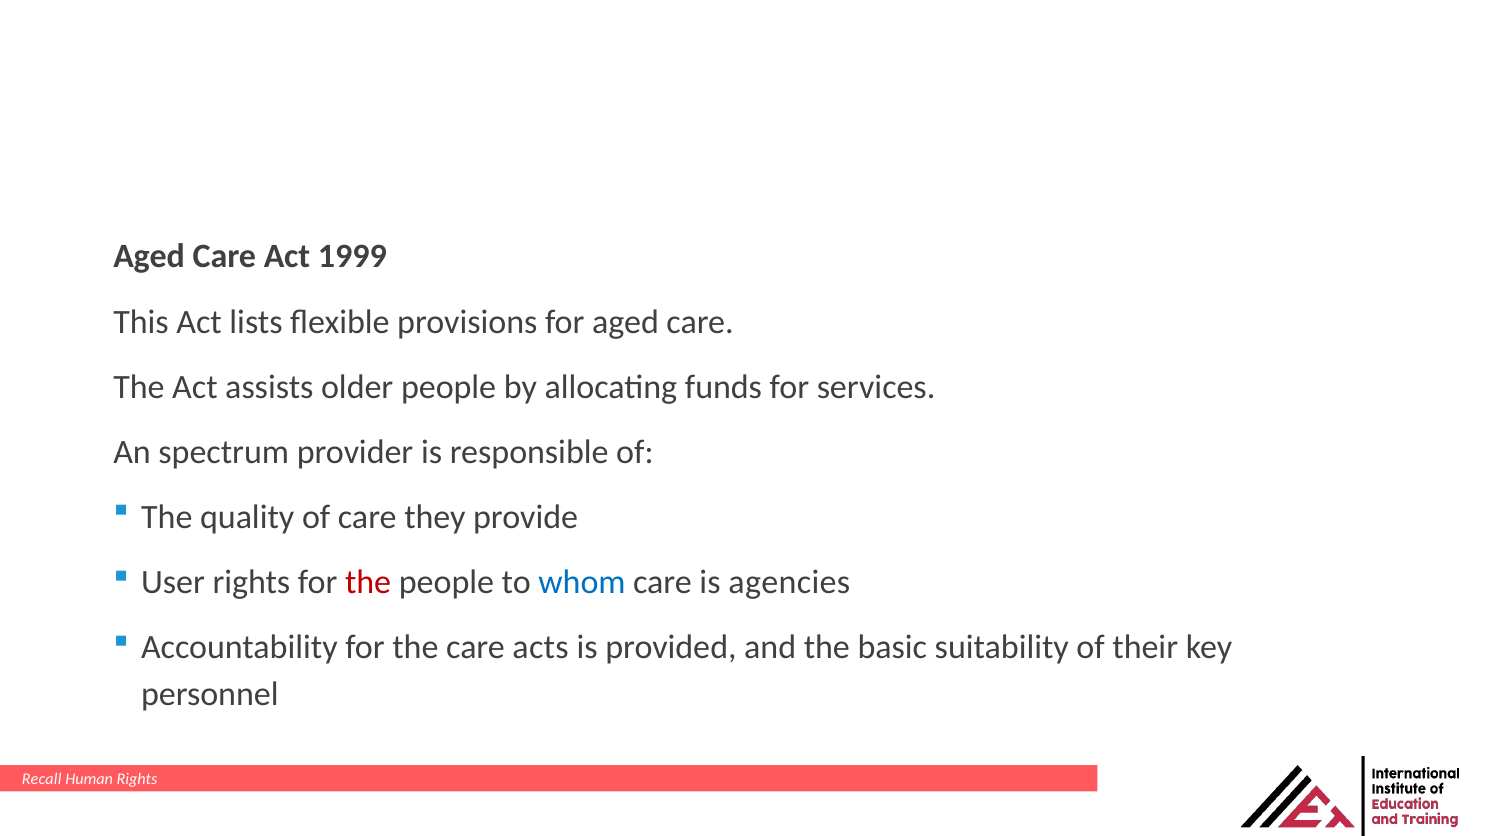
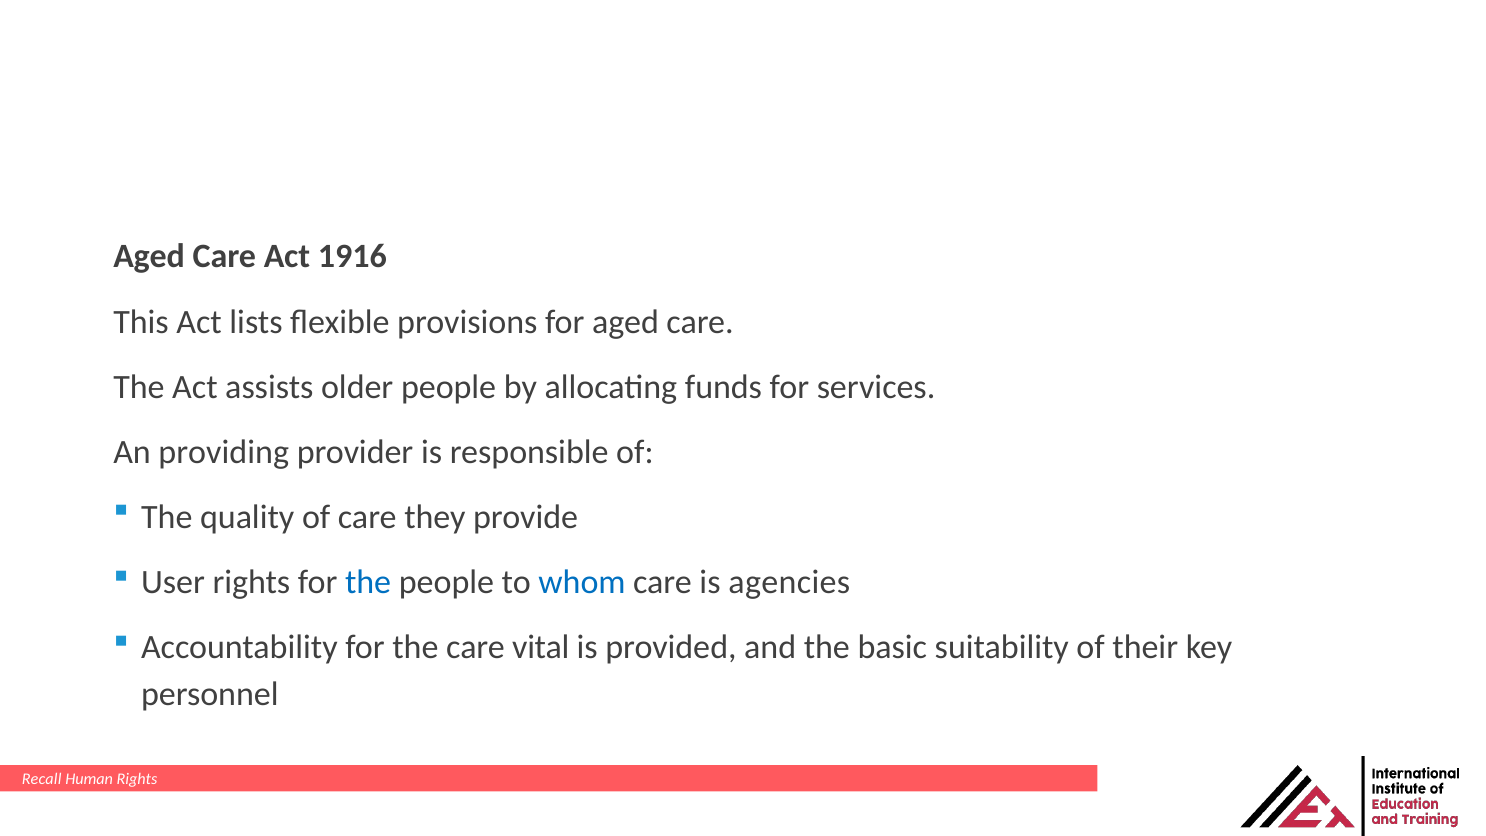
1999: 1999 -> 1916
spectrum: spectrum -> providing
the at (368, 582) colour: red -> blue
acts: acts -> vital
